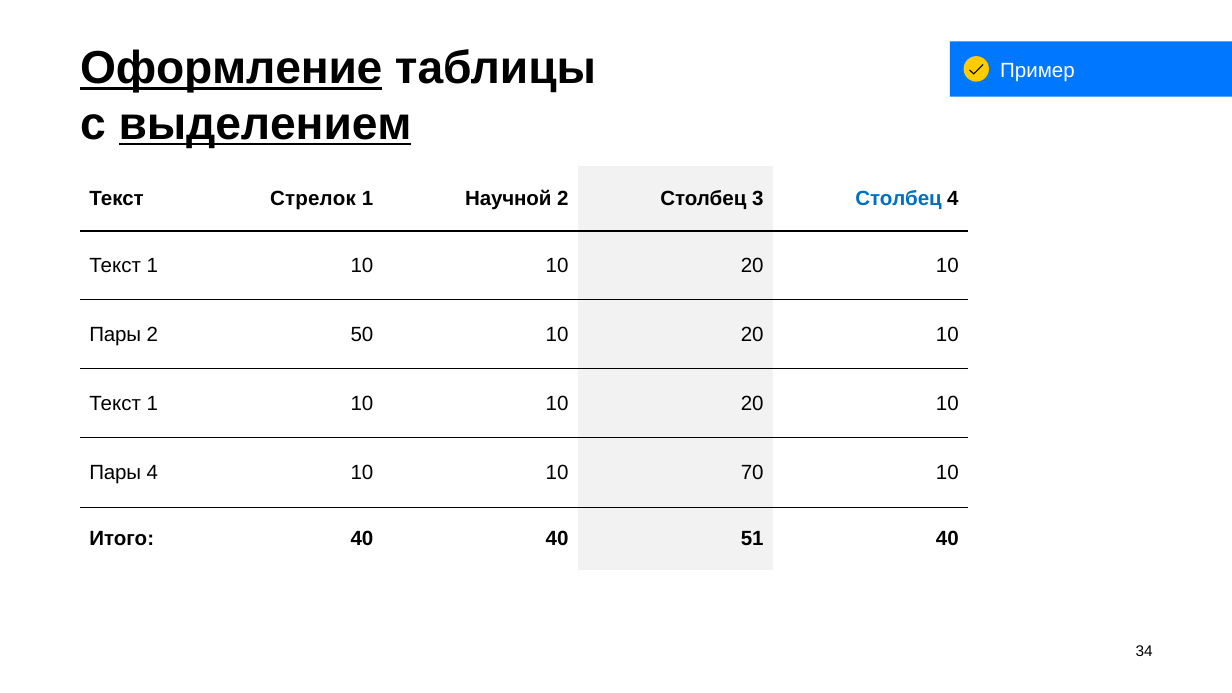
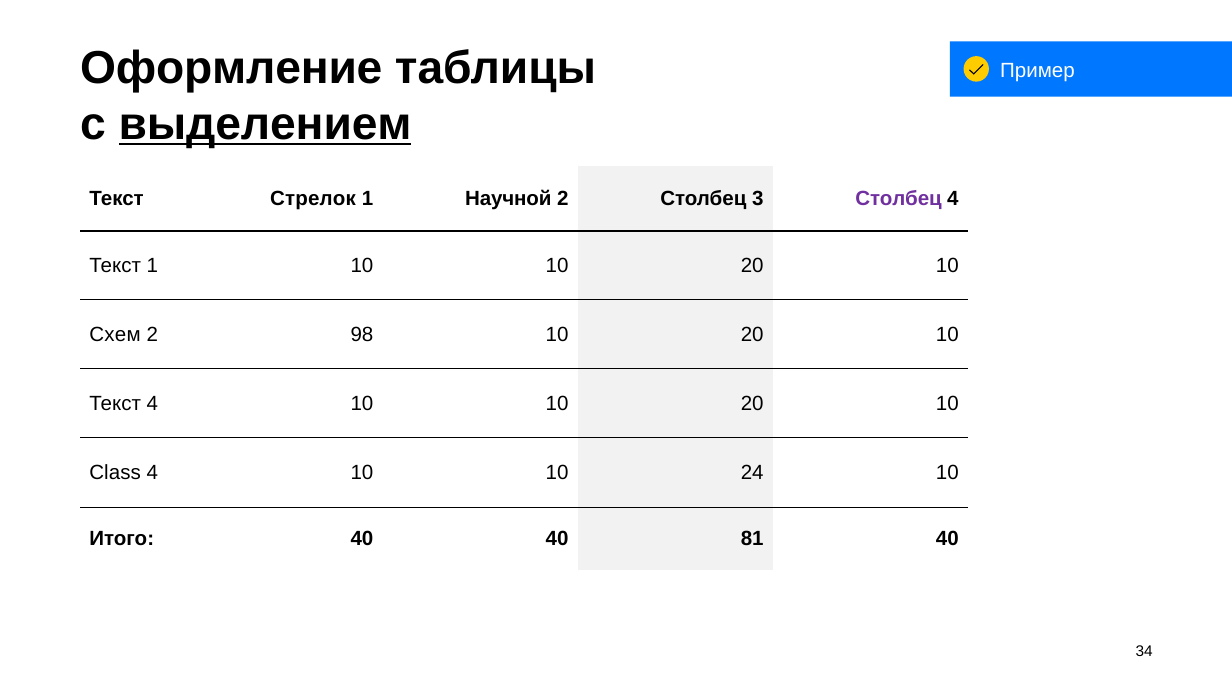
Оформление underline: present -> none
Столбец at (898, 199) colour: blue -> purple
Пары at (115, 334): Пары -> Схем
50: 50 -> 98
1 at (152, 403): 1 -> 4
Пары at (115, 473): Пары -> Class
70: 70 -> 24
51: 51 -> 81
